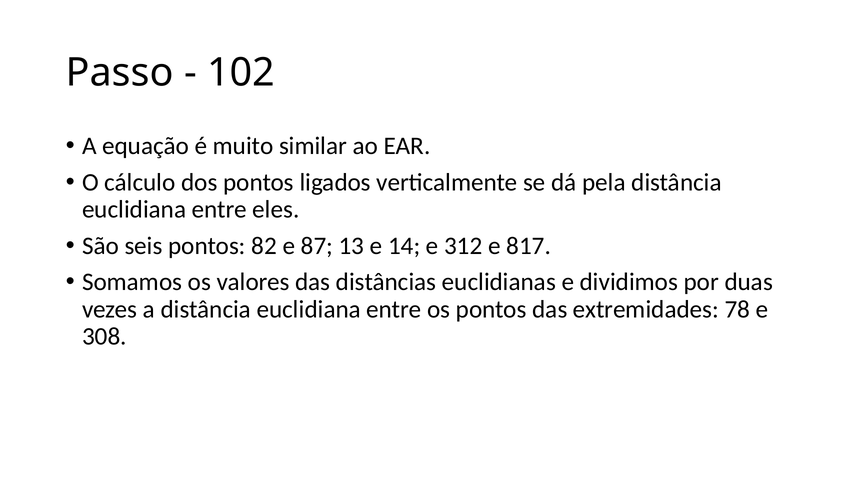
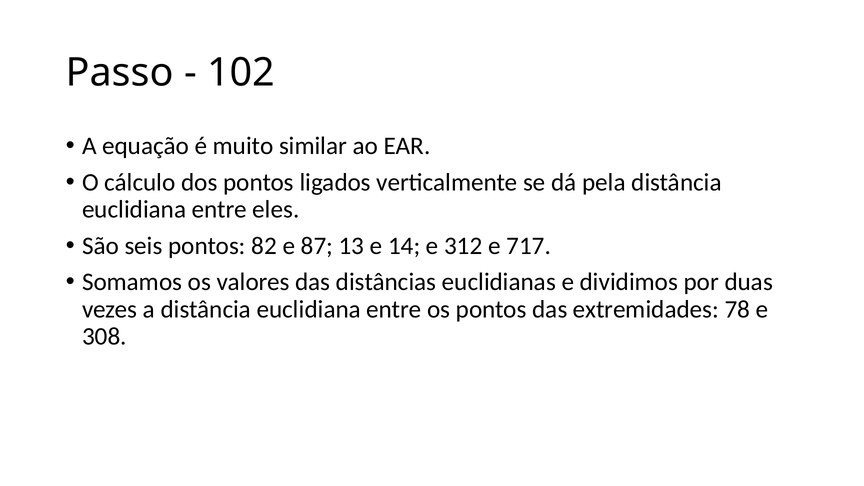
817: 817 -> 717
